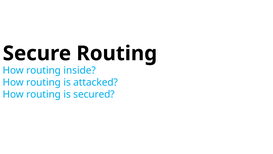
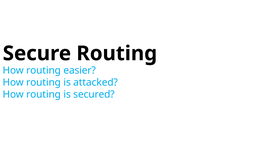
inside: inside -> easier
